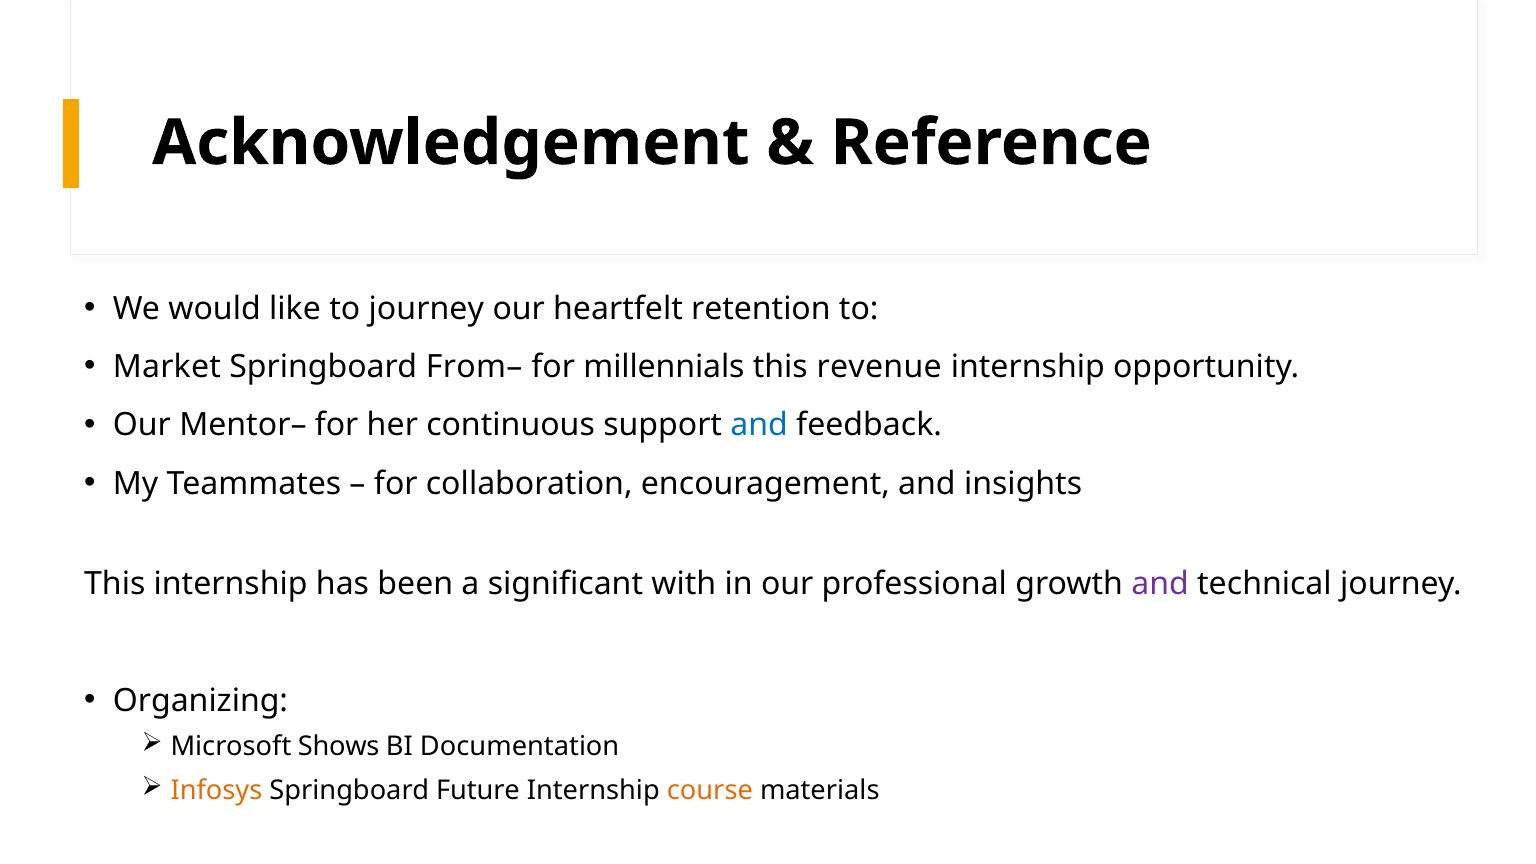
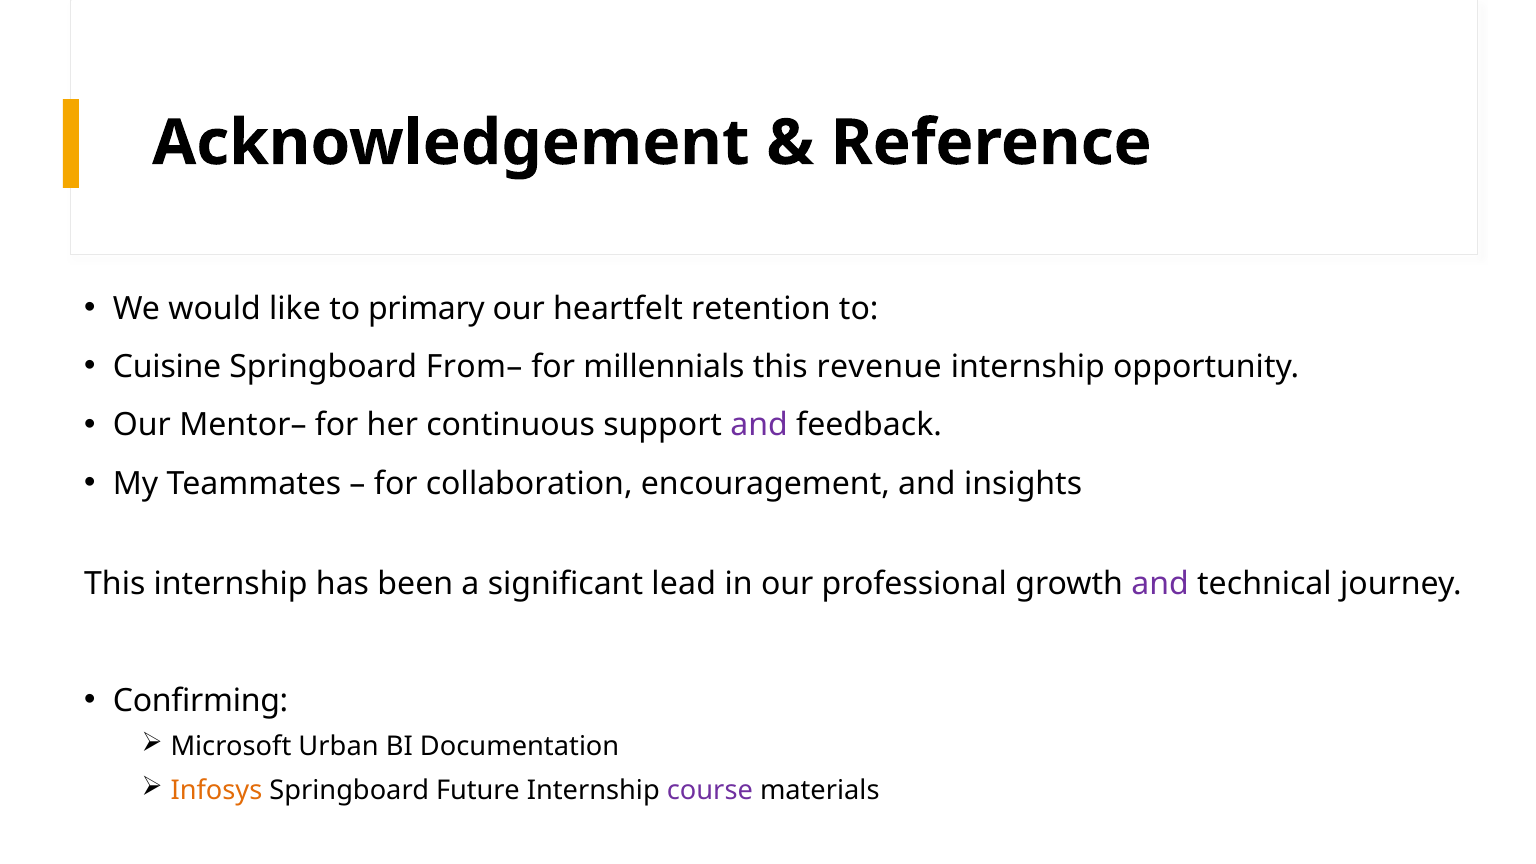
to journey: journey -> primary
Market: Market -> Cuisine
and at (759, 425) colour: blue -> purple
with: with -> lead
Organizing: Organizing -> Confirming
Shows: Shows -> Urban
course colour: orange -> purple
